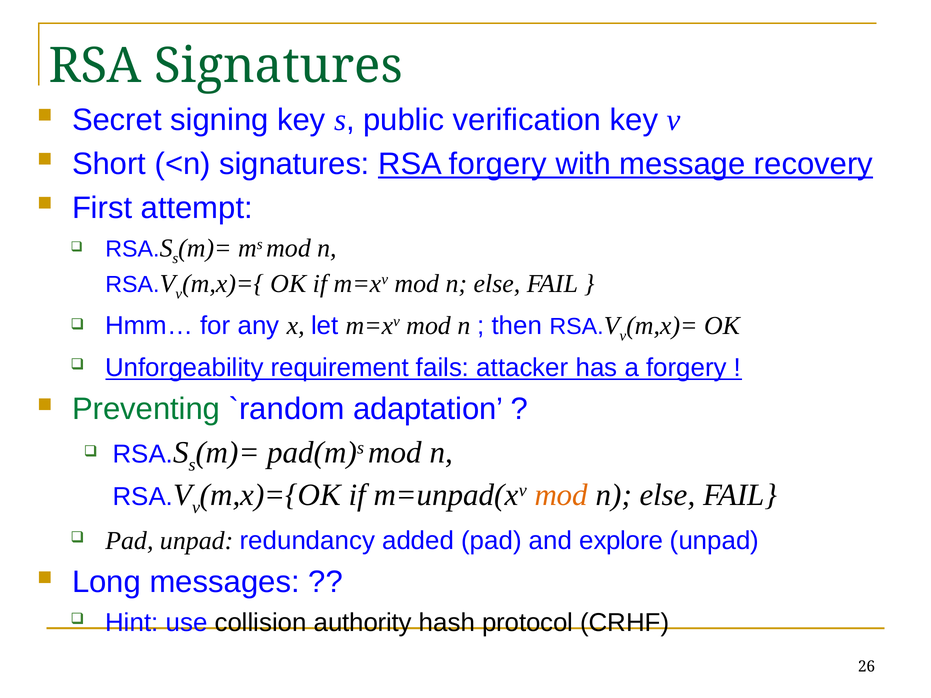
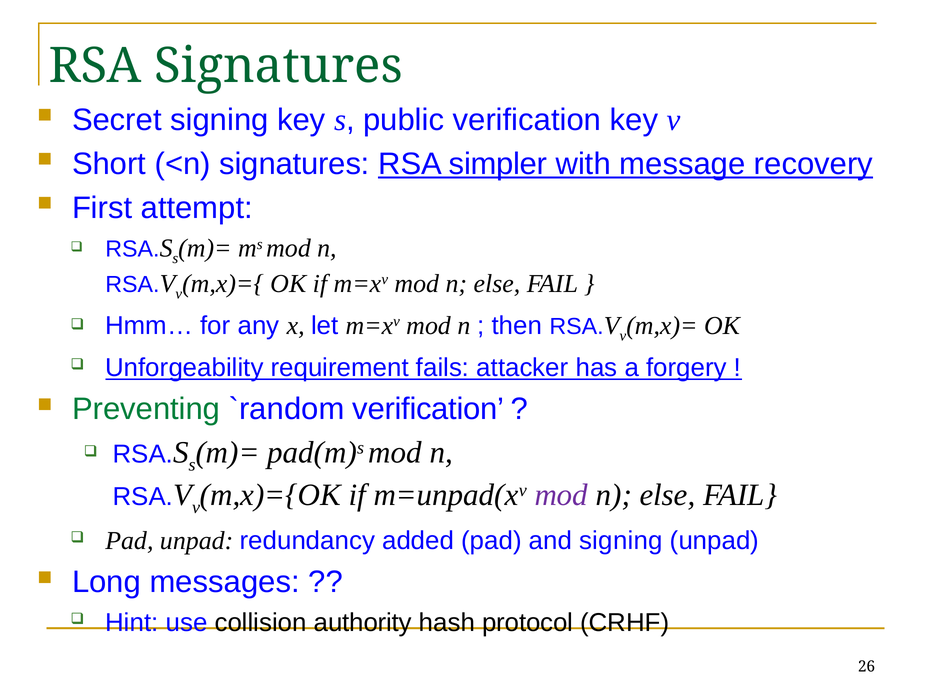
RSA forgery: forgery -> simpler
adaptation at (428, 409): adaptation -> verification
mod at (561, 495) colour: orange -> purple
and explore: explore -> signing
